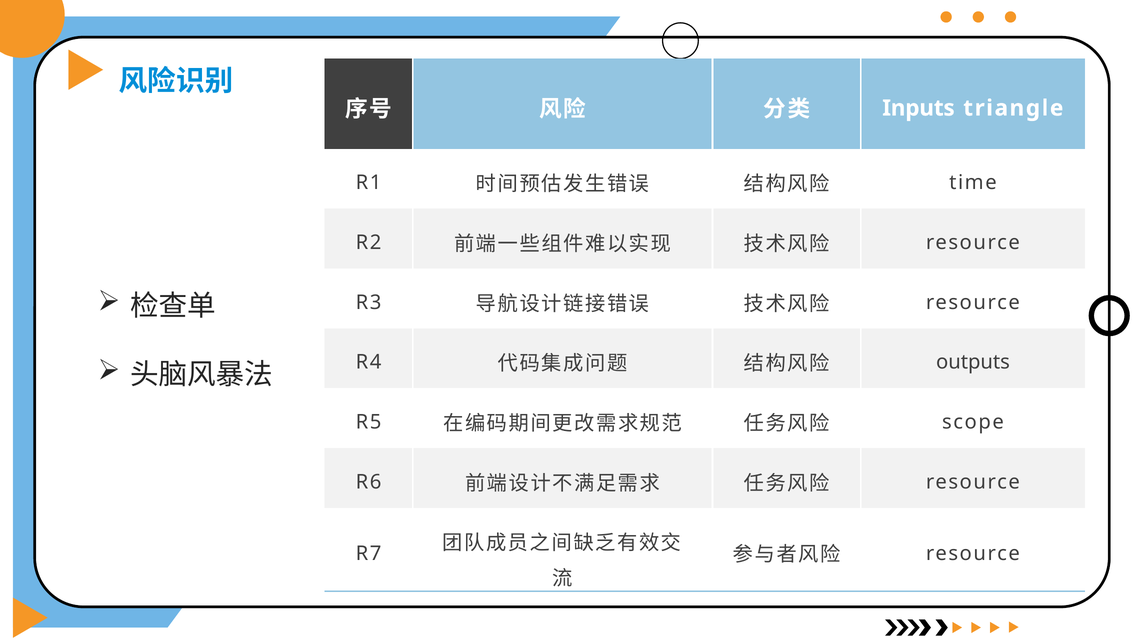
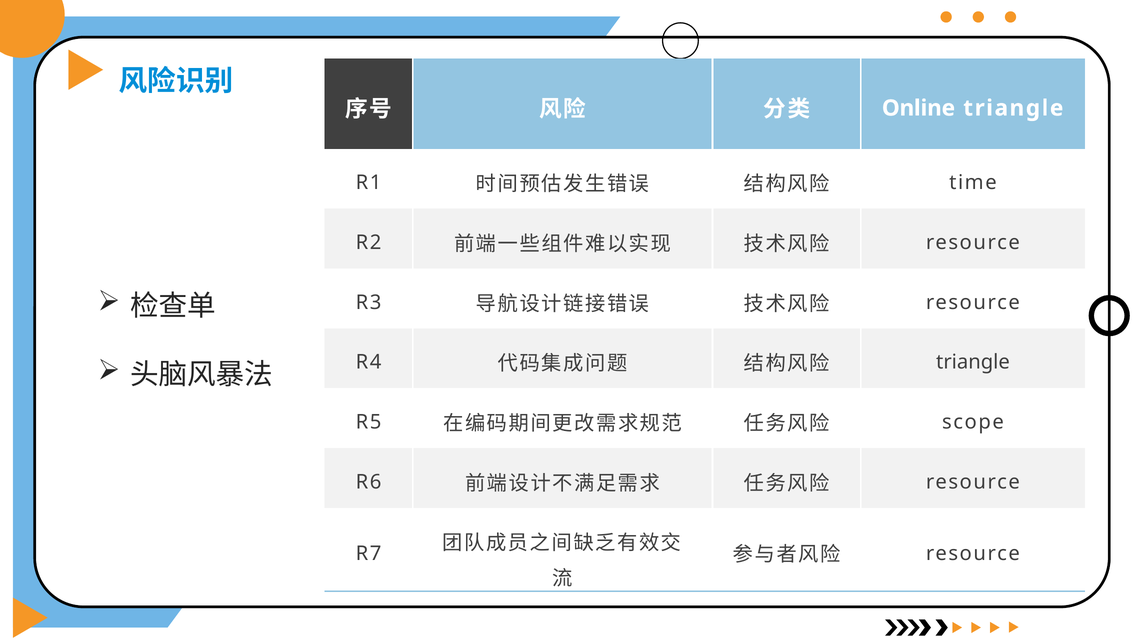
Inputs: Inputs -> Online
outputs at (973, 362): outputs -> triangle
